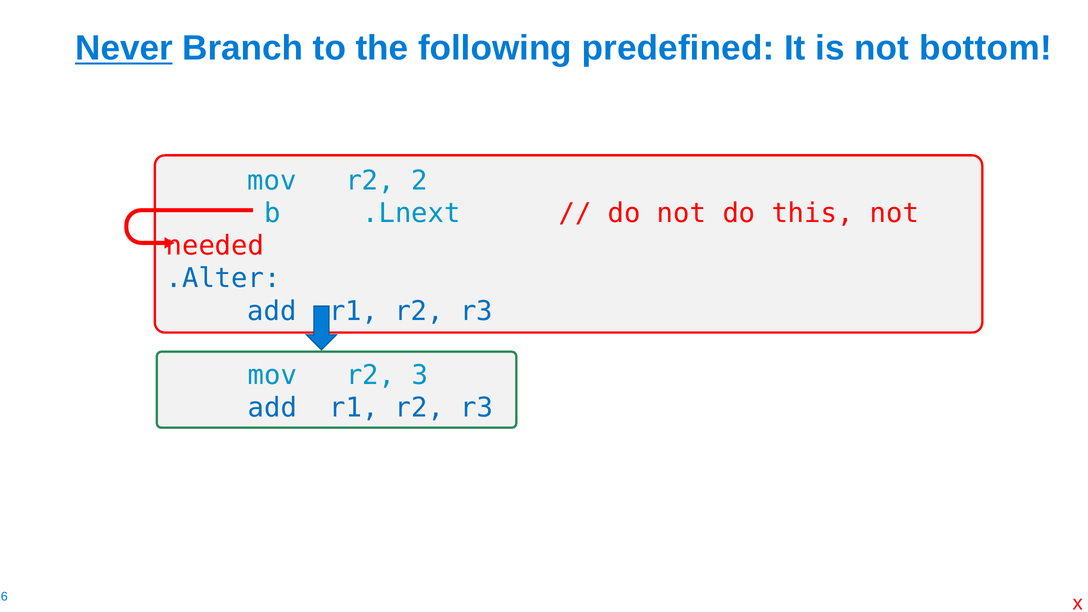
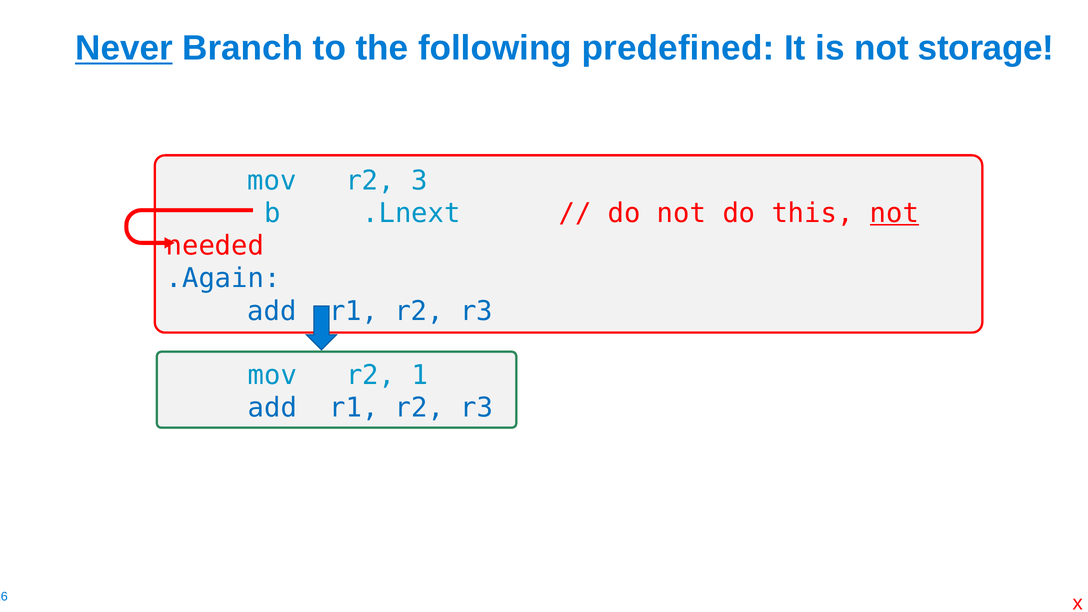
bottom: bottom -> storage
2: 2 -> 3
not at (894, 213) underline: none -> present
.Alter: .Alter -> .Again
3: 3 -> 1
